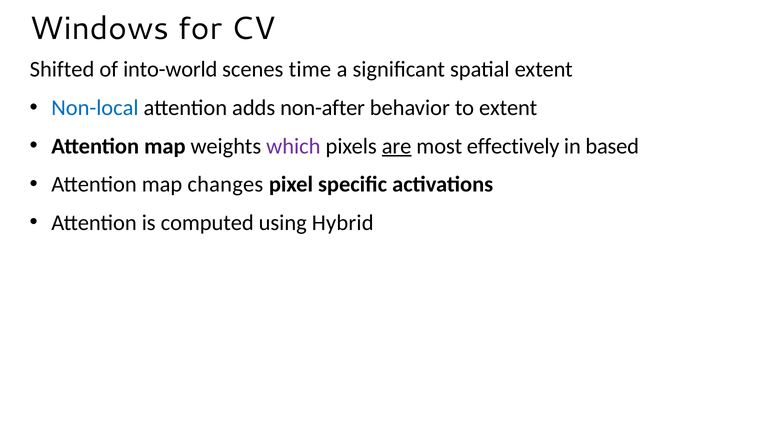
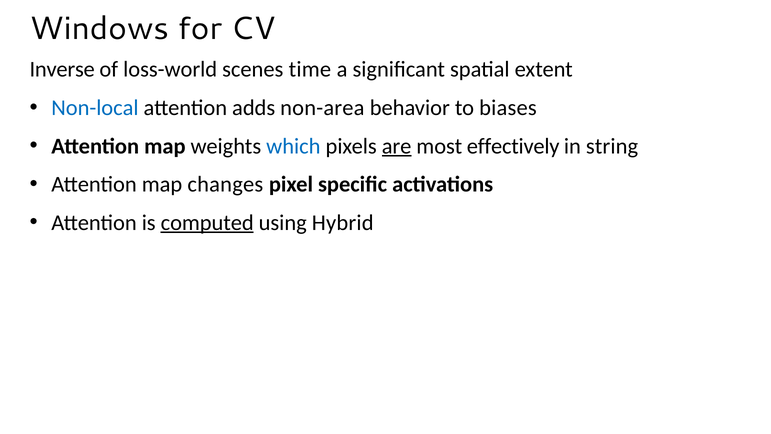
Shifted: Shifted -> Inverse
into-world: into-world -> loss-world
non-after: non-after -> non-area
to extent: extent -> biases
which colour: purple -> blue
based: based -> string
computed underline: none -> present
